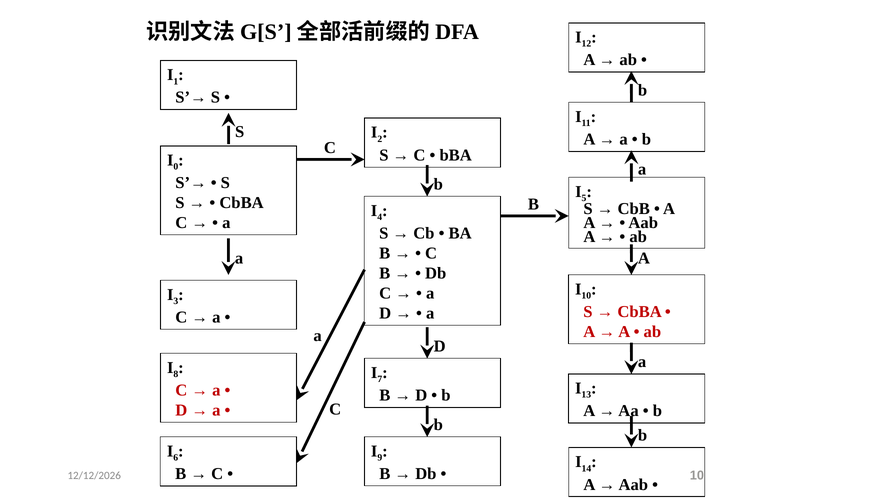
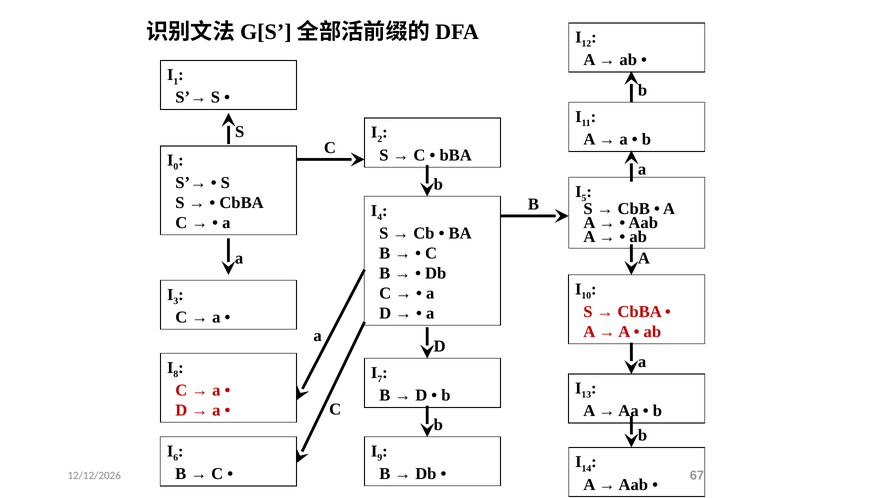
10 at (697, 476): 10 -> 67
